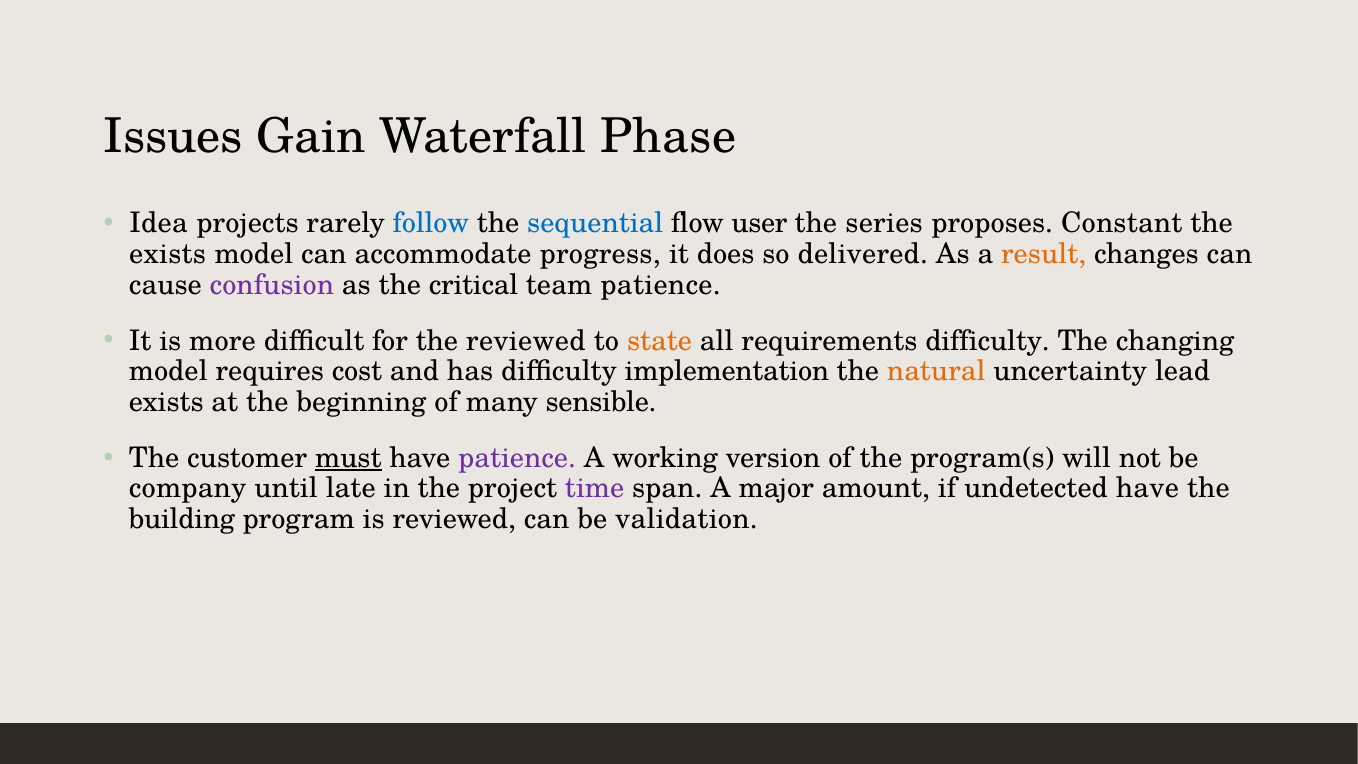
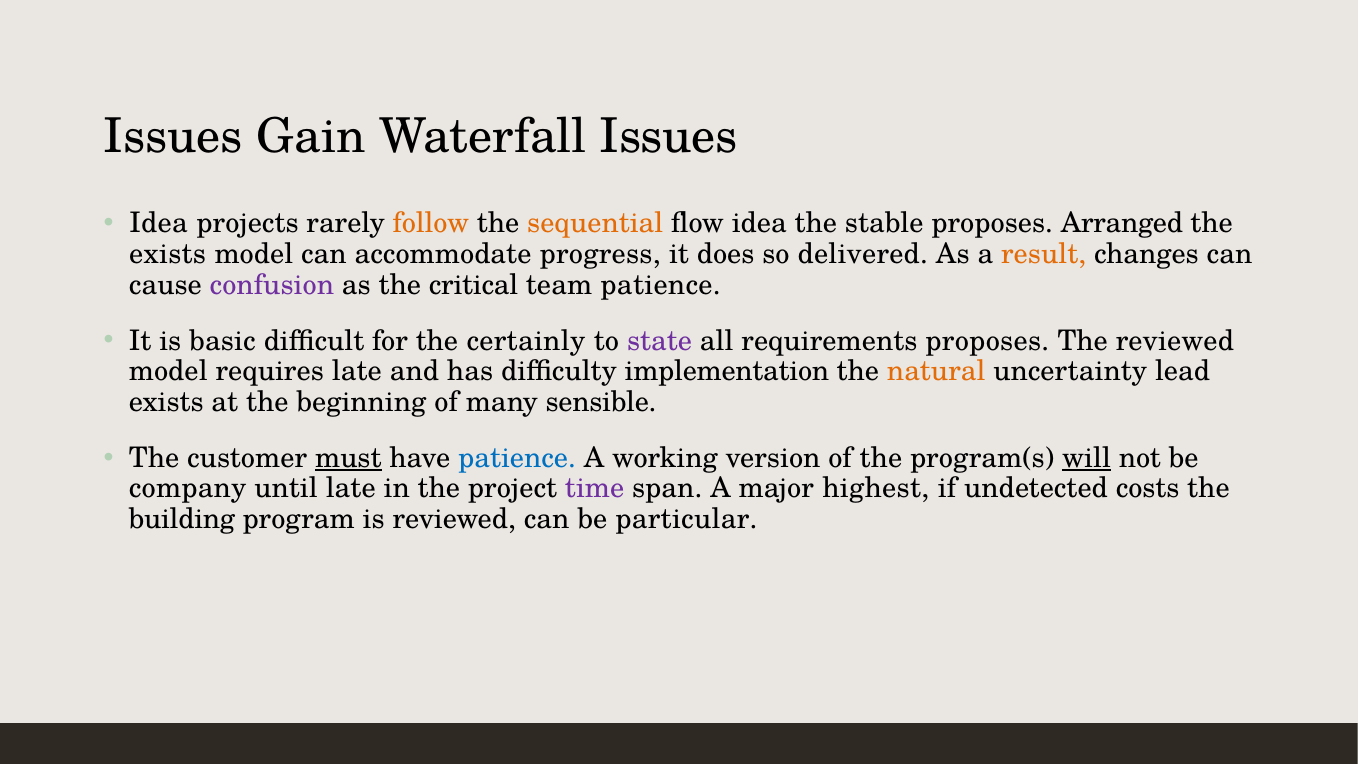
Waterfall Phase: Phase -> Issues
follow colour: blue -> orange
sequential colour: blue -> orange
flow user: user -> idea
series: series -> stable
Constant: Constant -> Arranged
more: more -> basic
the reviewed: reviewed -> certainly
state colour: orange -> purple
requirements difficulty: difficulty -> proposes
The changing: changing -> reviewed
requires cost: cost -> late
patience at (517, 458) colour: purple -> blue
will underline: none -> present
amount: amount -> highest
undetected have: have -> costs
validation: validation -> particular
